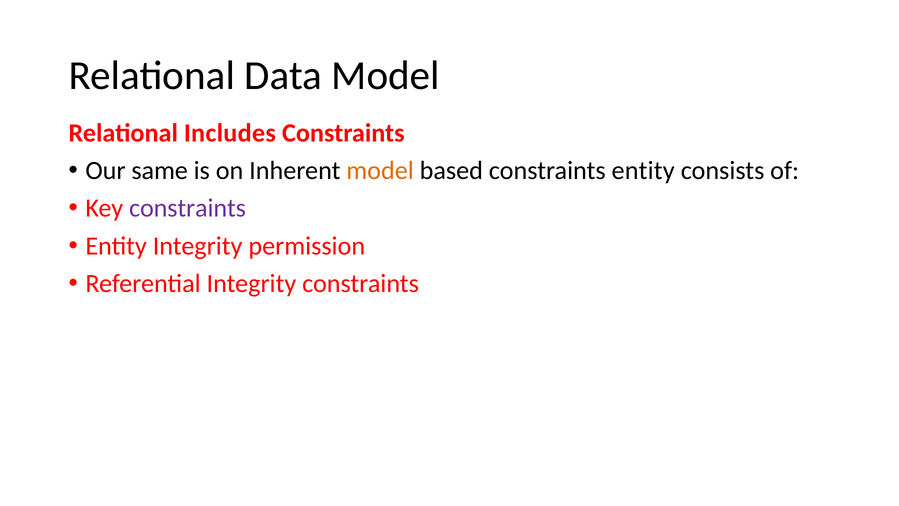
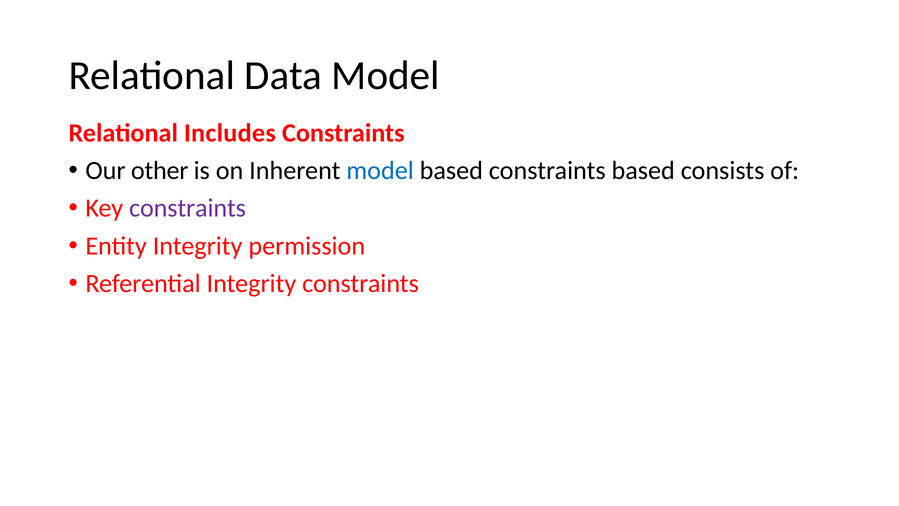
same: same -> other
model at (380, 171) colour: orange -> blue
constraints entity: entity -> based
